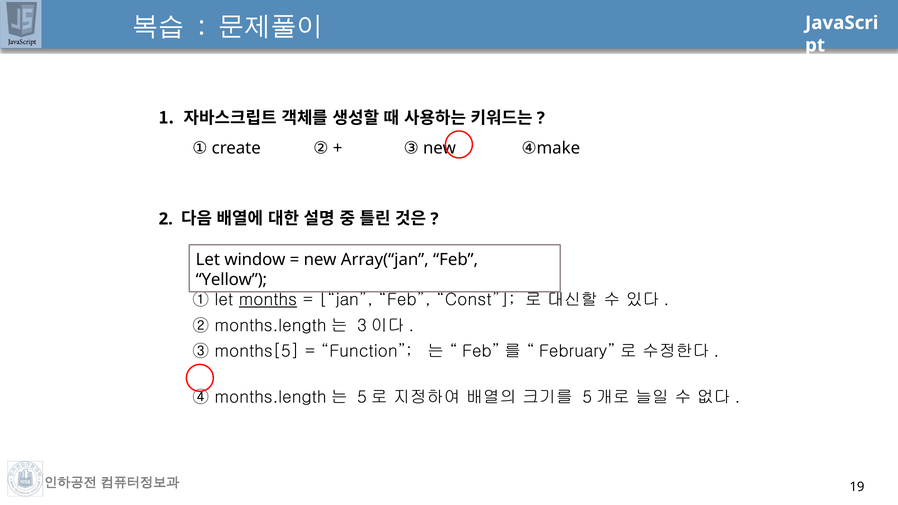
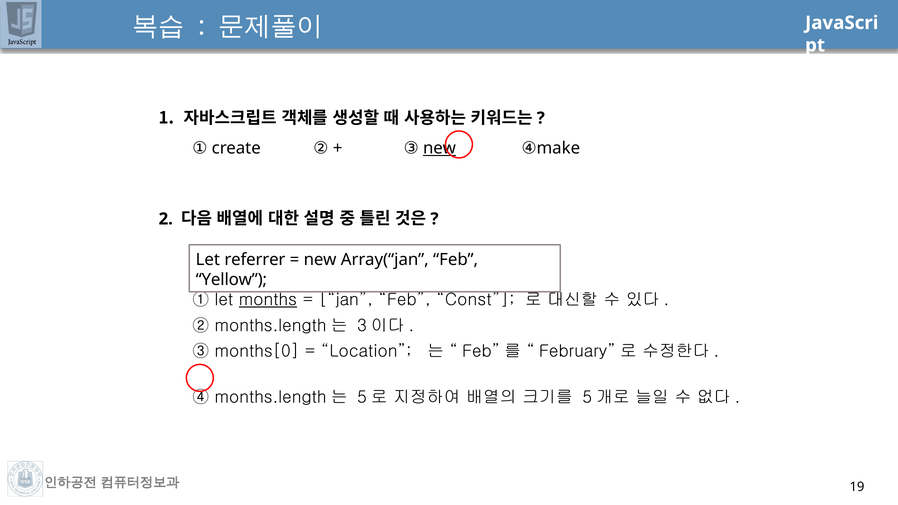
new at (440, 148) underline: none -> present
window: window -> referrer
months[5: months[5 -> months[0
Function: Function -> Location
